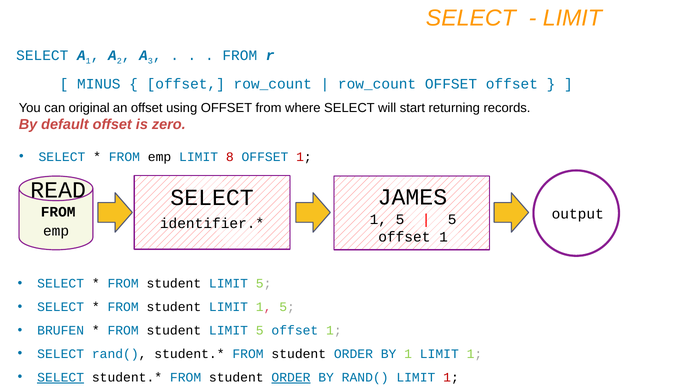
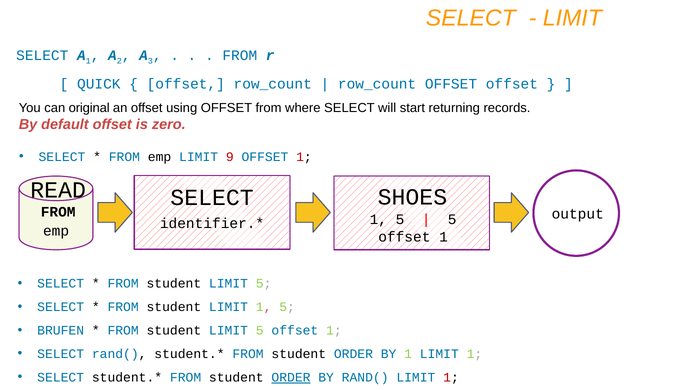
MINUS: MINUS -> QUICK
8: 8 -> 9
JAMES: JAMES -> SHOES
SELECT at (61, 378) underline: present -> none
